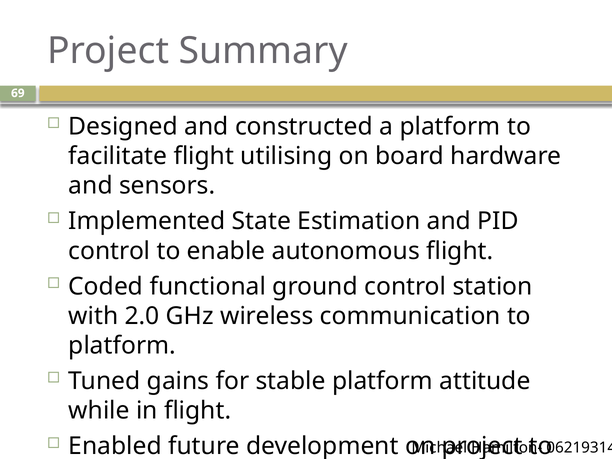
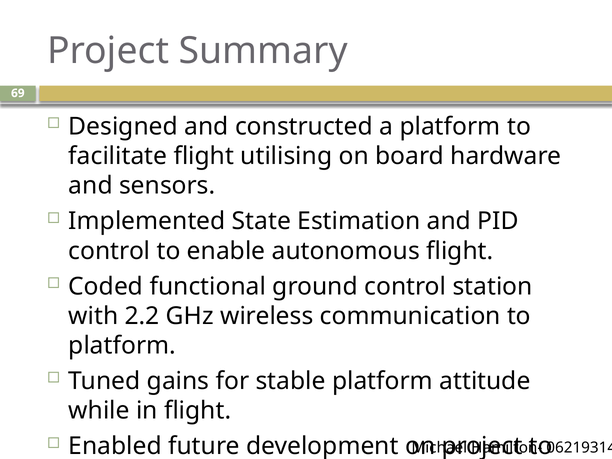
2.0: 2.0 -> 2.2
